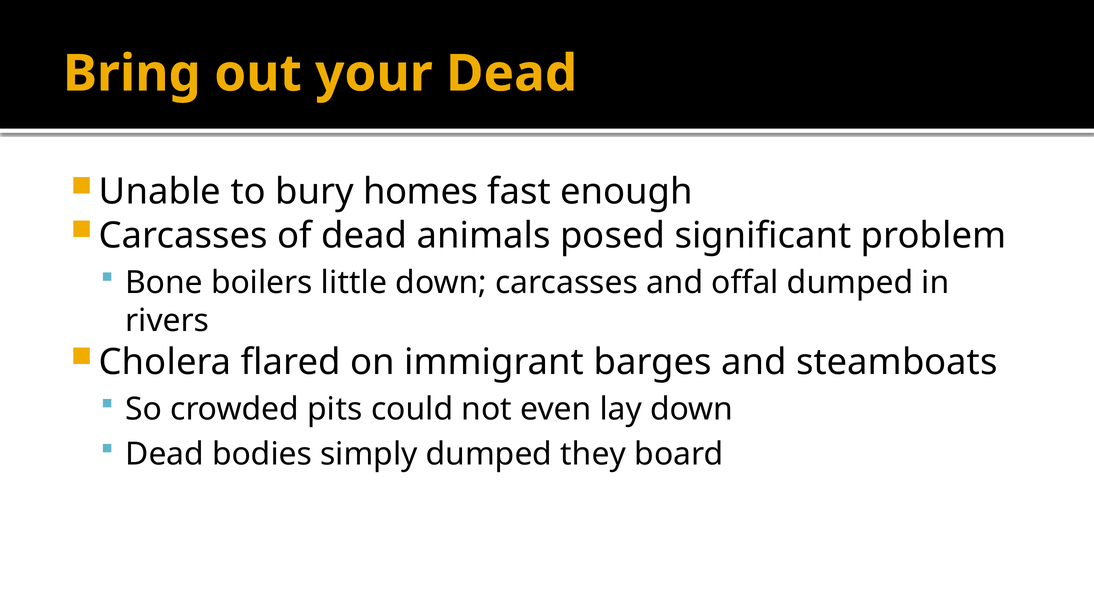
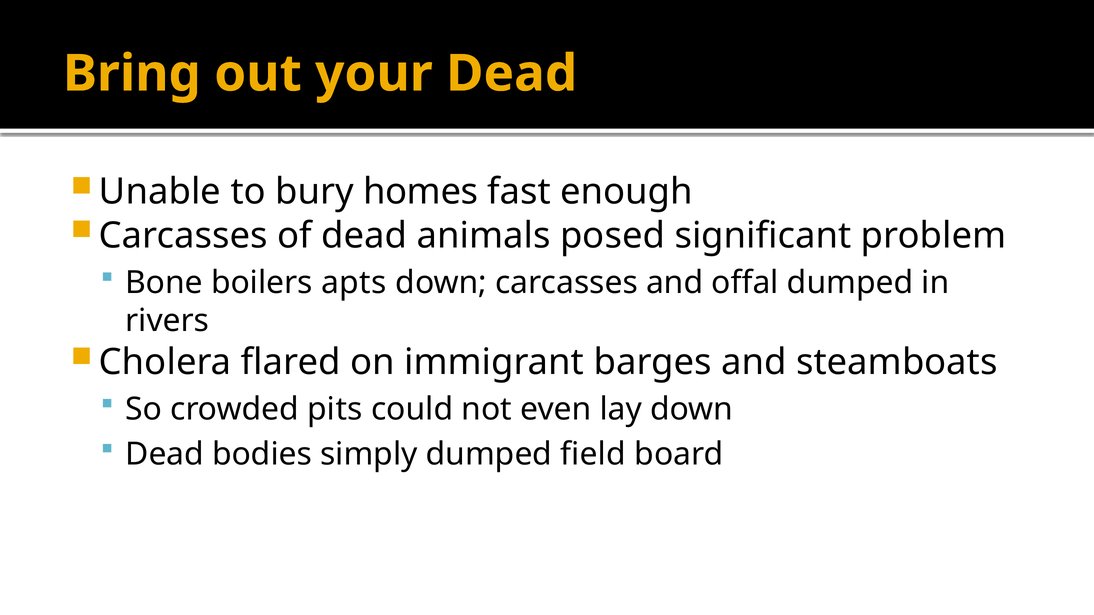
little: little -> apts
they: they -> field
